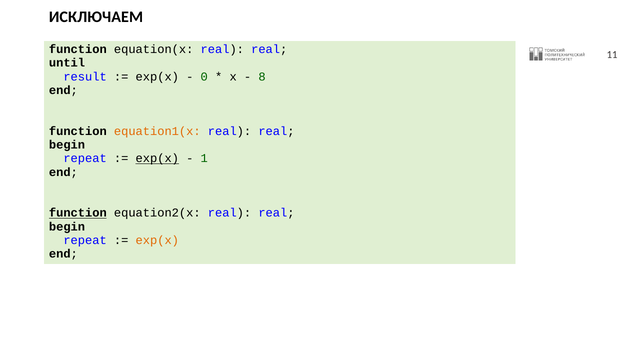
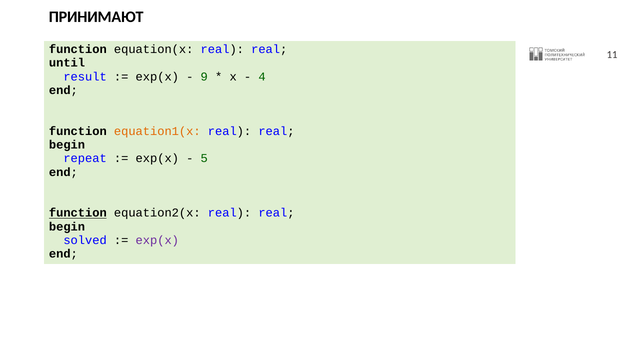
ИСКЛЮЧАЕМ: ИСКЛЮЧАЕМ -> ПРИНИМАЮТ
0: 0 -> 9
8: 8 -> 4
exp(x at (157, 159) underline: present -> none
1: 1 -> 5
repeat at (85, 240): repeat -> solved
exp(x at (157, 240) colour: orange -> purple
